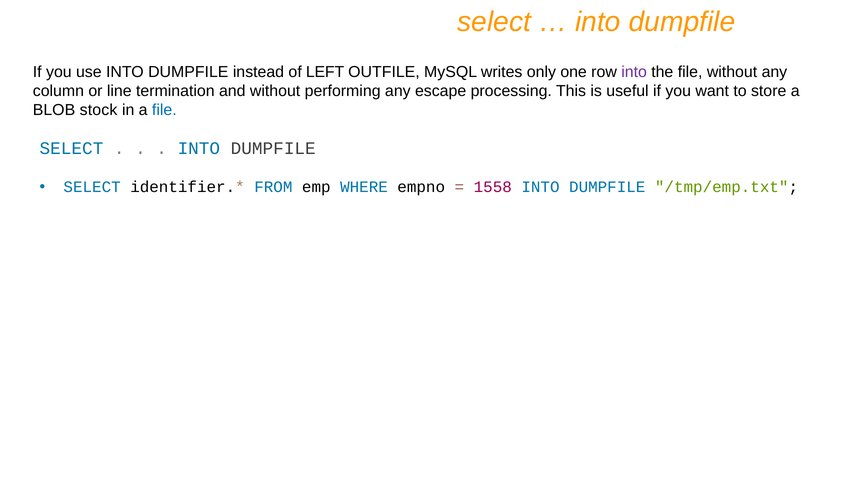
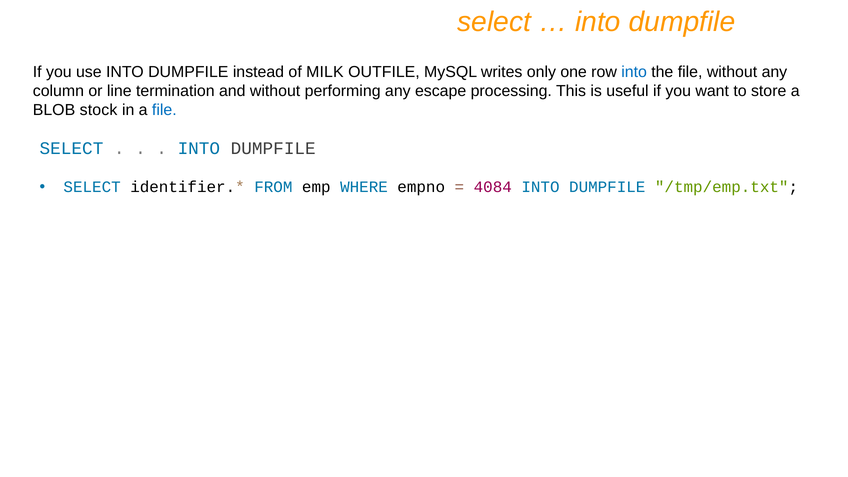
LEFT: LEFT -> MILK
into at (634, 72) colour: purple -> blue
1558: 1558 -> 4084
